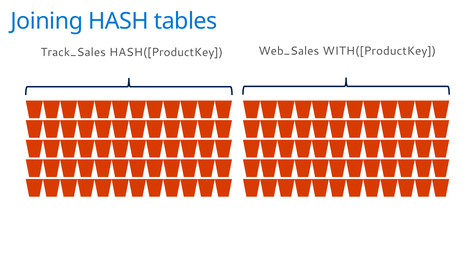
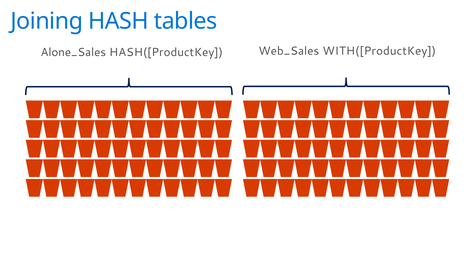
Track_Sales: Track_Sales -> Alone_Sales
